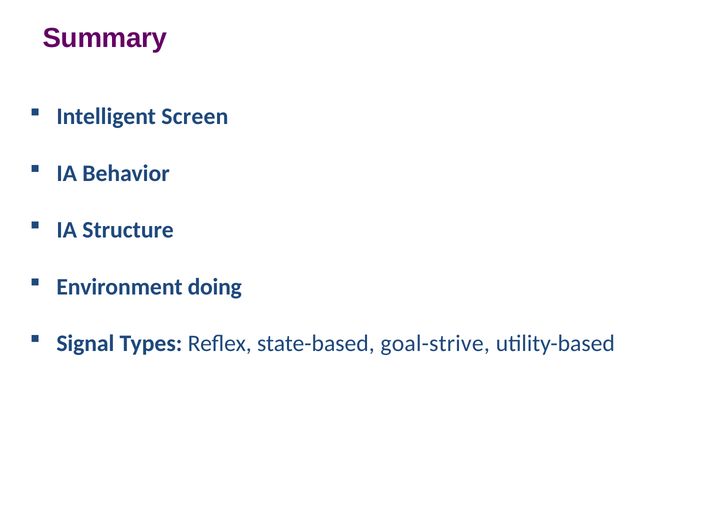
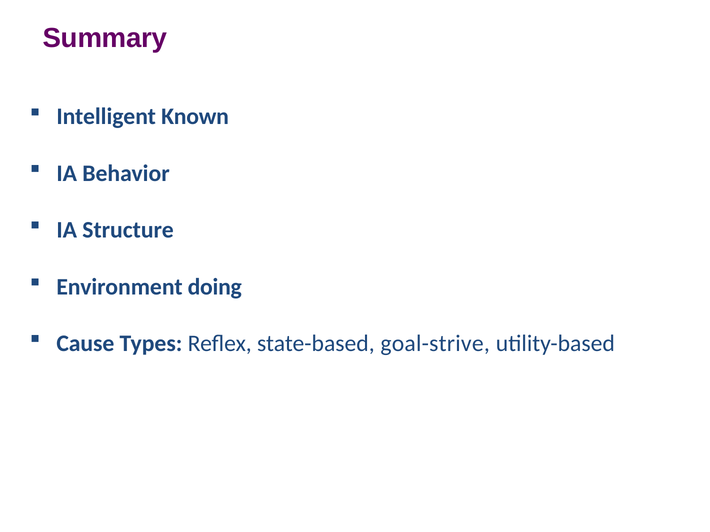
Screen: Screen -> Known
Signal: Signal -> Cause
